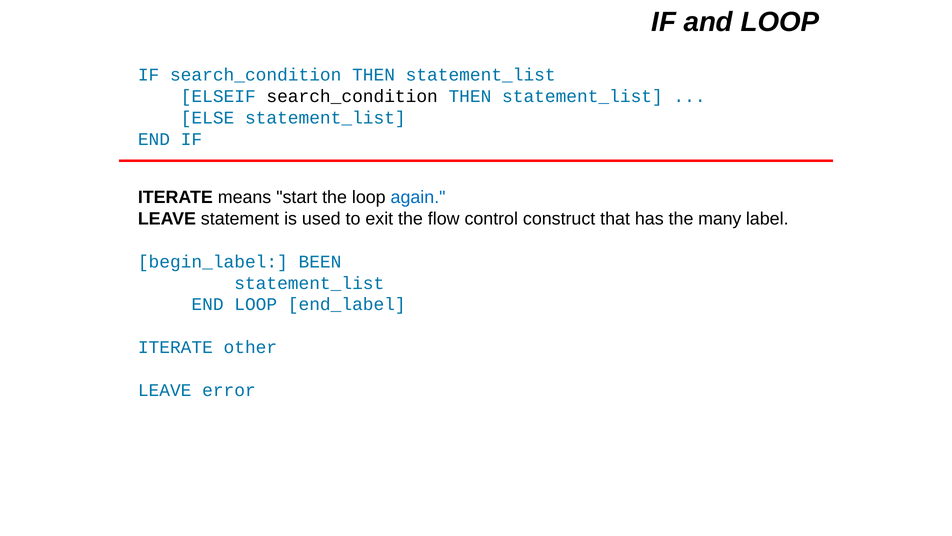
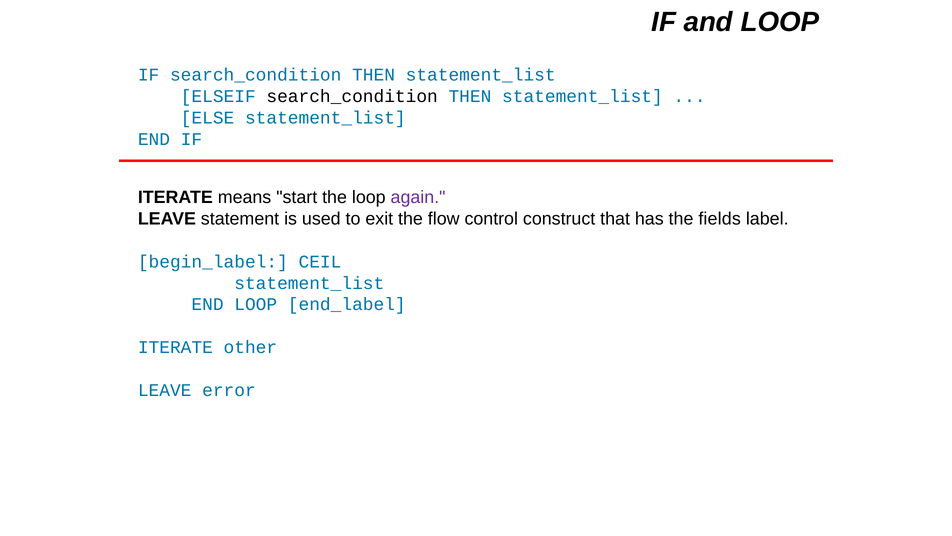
again colour: blue -> purple
many: many -> fields
BEEN: BEEN -> CEIL
